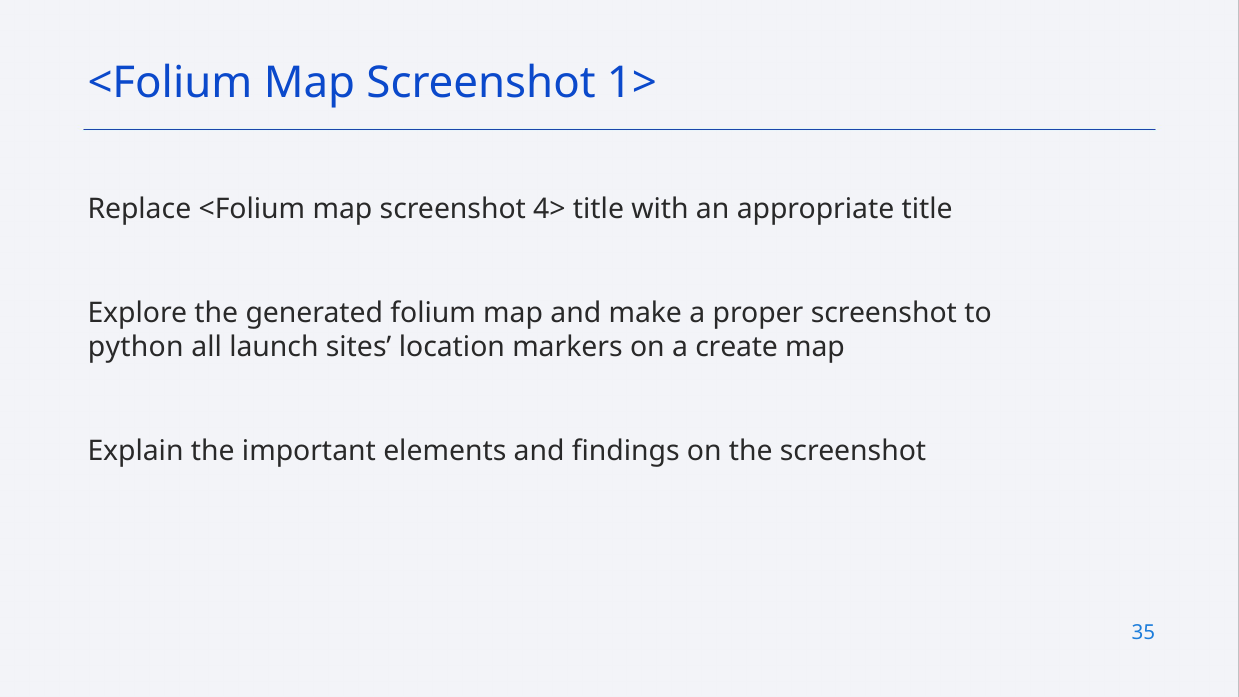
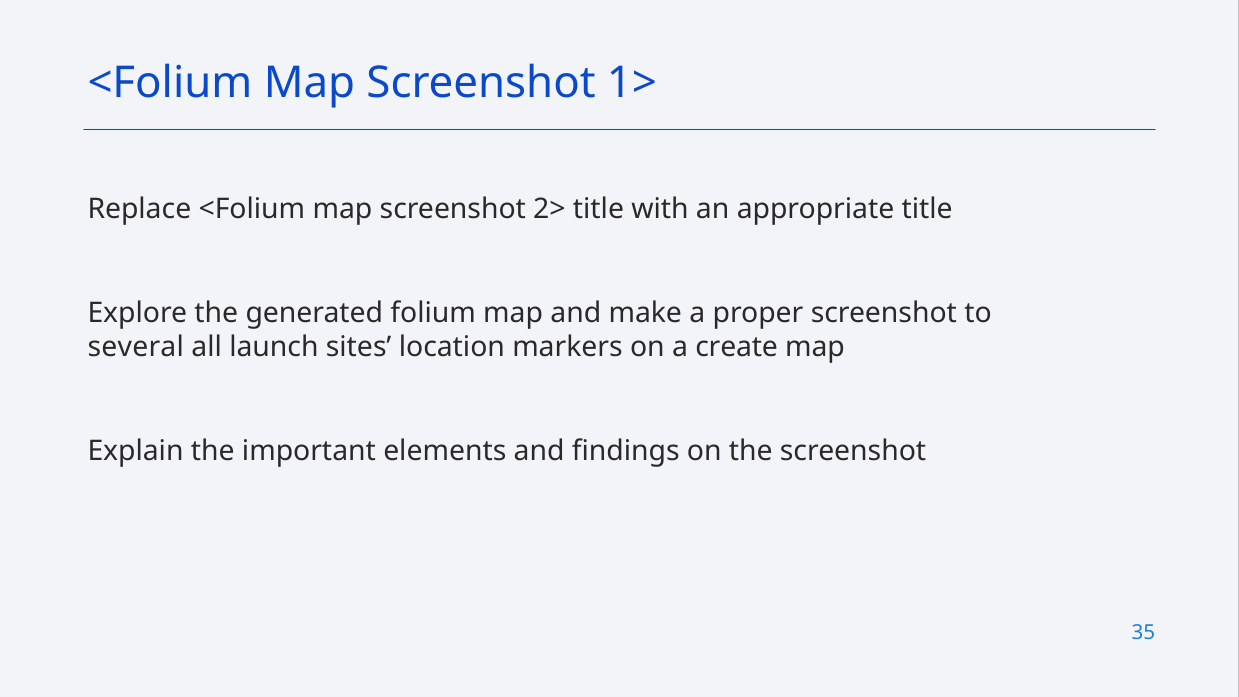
4>: 4> -> 2>
python: python -> several
